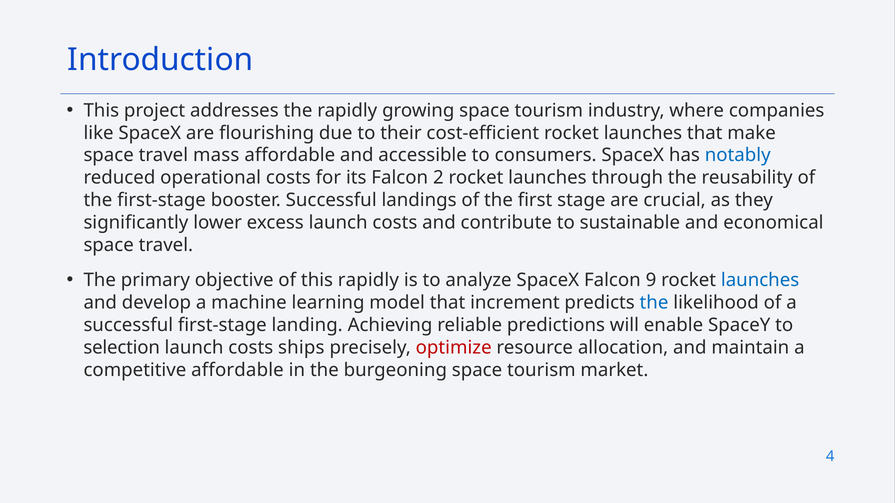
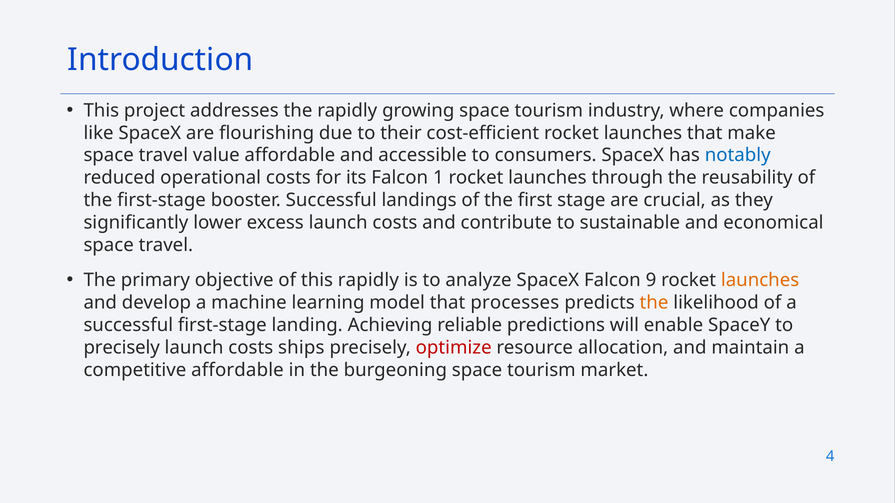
mass: mass -> value
2: 2 -> 1
launches at (760, 281) colour: blue -> orange
increment: increment -> processes
the at (654, 303) colour: blue -> orange
selection at (122, 348): selection -> precisely
